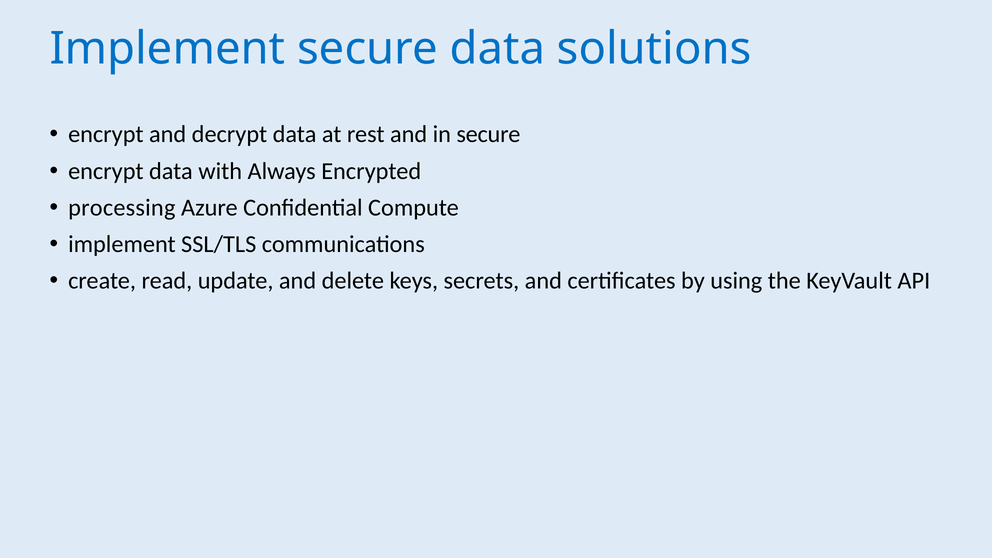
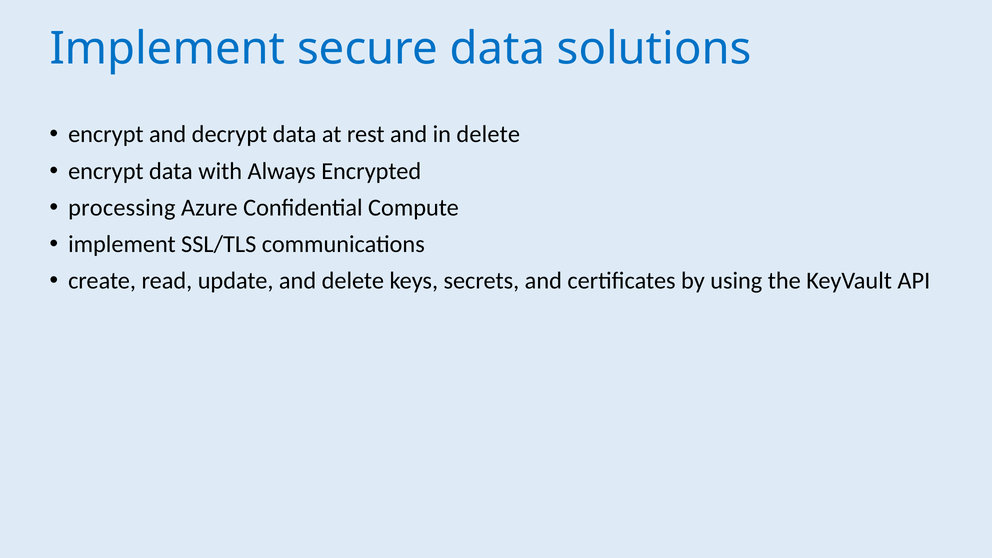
in secure: secure -> delete
